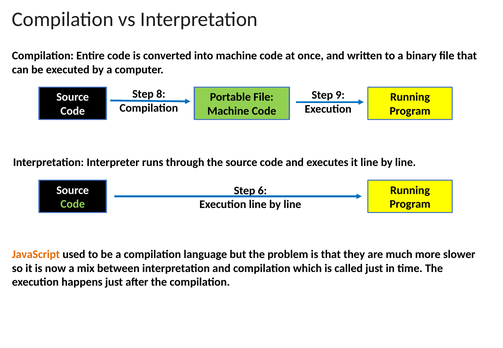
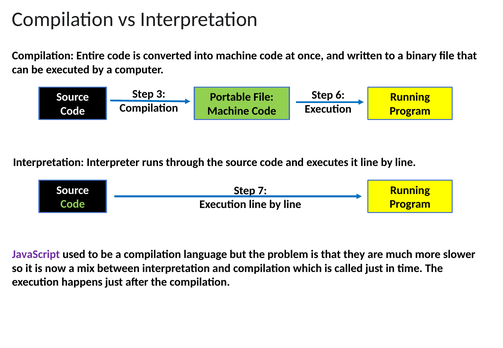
8: 8 -> 3
9: 9 -> 6
6: 6 -> 7
JavaScript colour: orange -> purple
